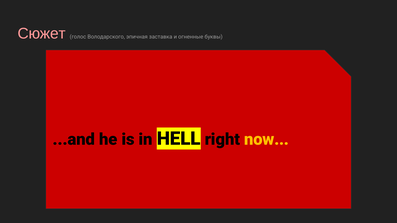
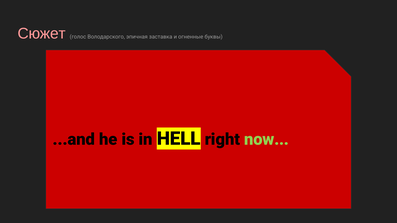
now colour: yellow -> light green
